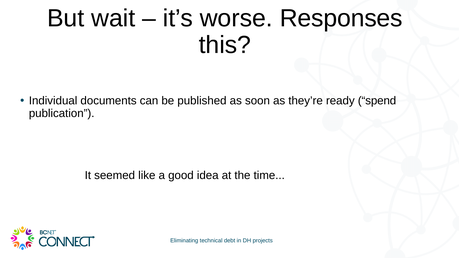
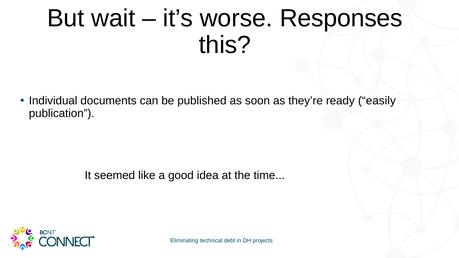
spend: spend -> easily
